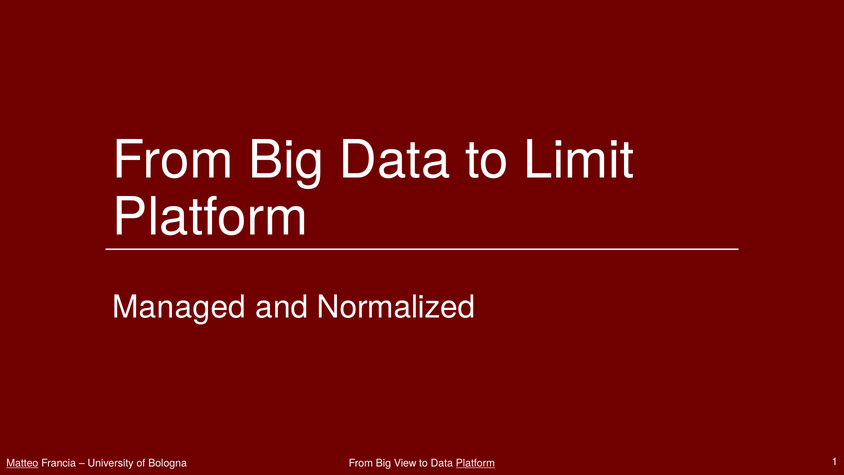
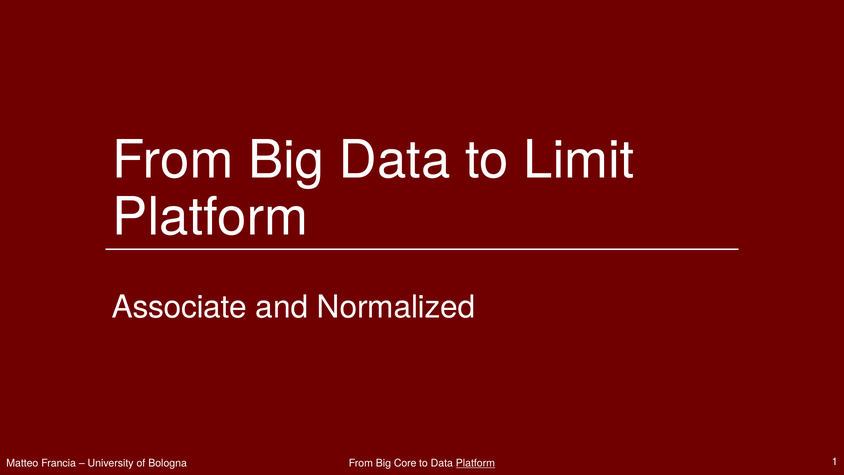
Managed: Managed -> Associate
Matteo underline: present -> none
View: View -> Core
